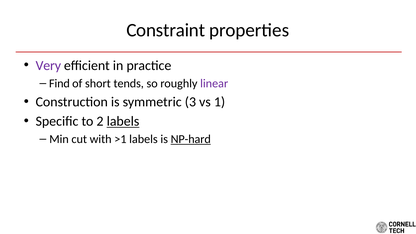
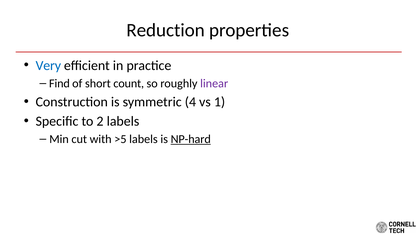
Constraint: Constraint -> Reduction
Very colour: purple -> blue
tends: tends -> count
3: 3 -> 4
labels at (123, 121) underline: present -> none
>1: >1 -> >5
